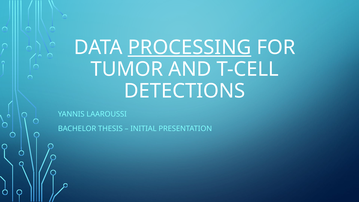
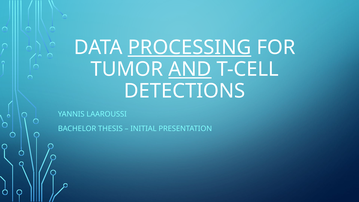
AND underline: none -> present
